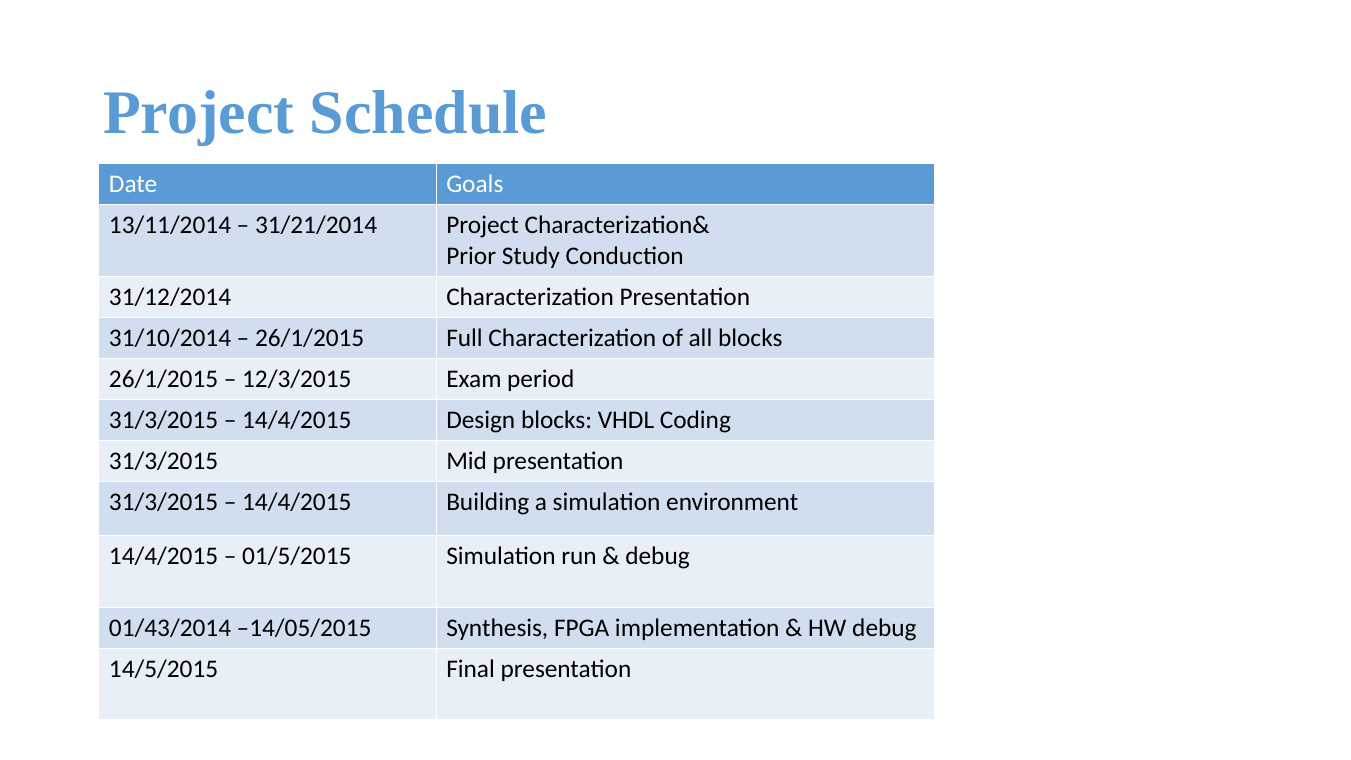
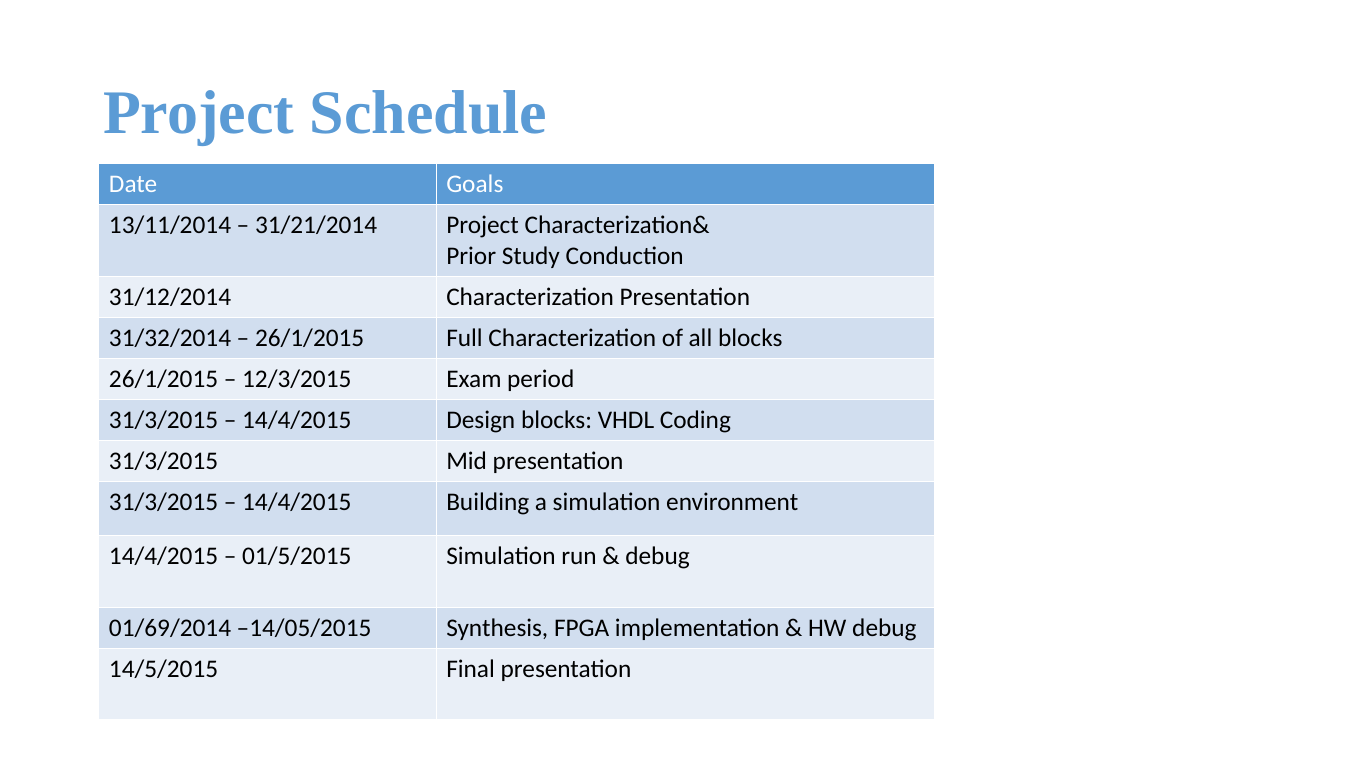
31/10/2014: 31/10/2014 -> 31/32/2014
01/43/2014: 01/43/2014 -> 01/69/2014
